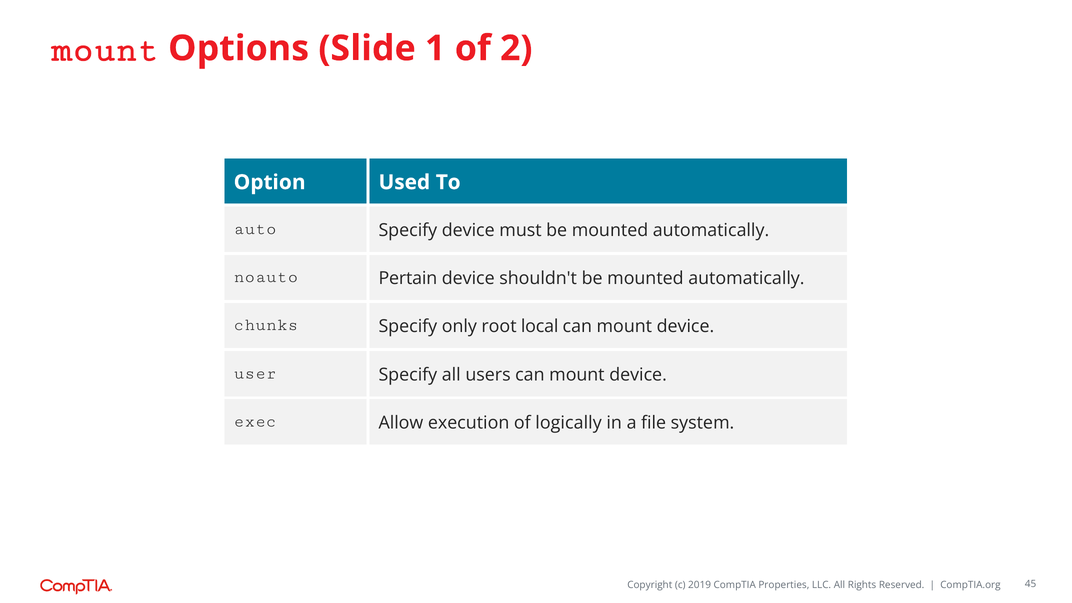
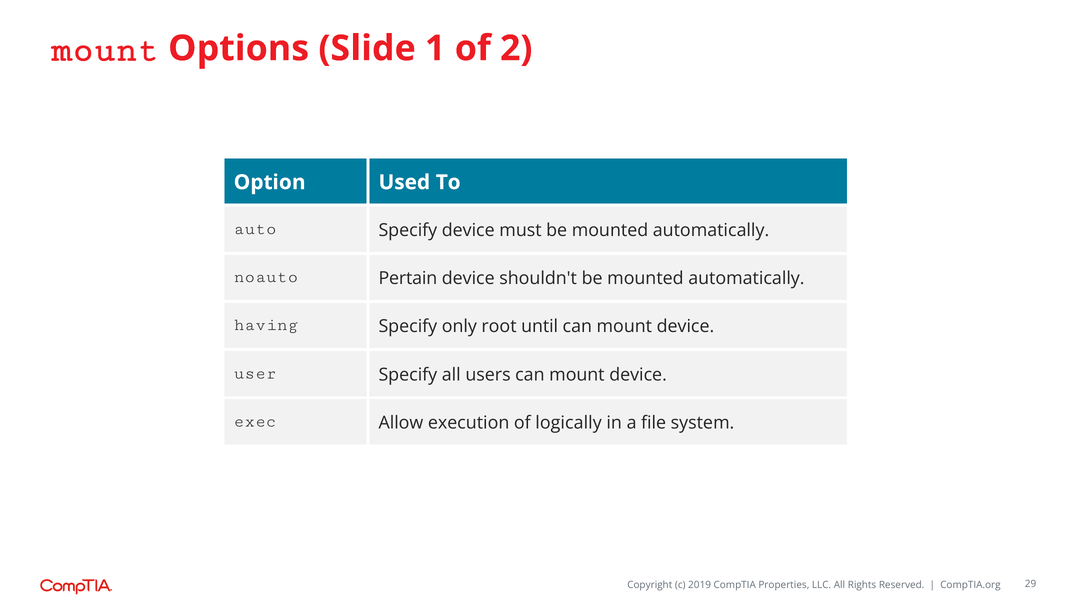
chunks: chunks -> having
local: local -> until
45: 45 -> 29
